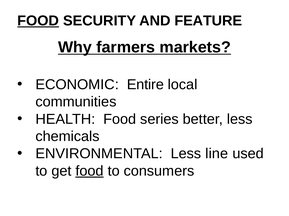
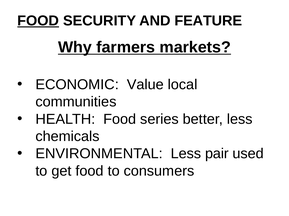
Entire: Entire -> Value
line: line -> pair
food at (90, 172) underline: present -> none
